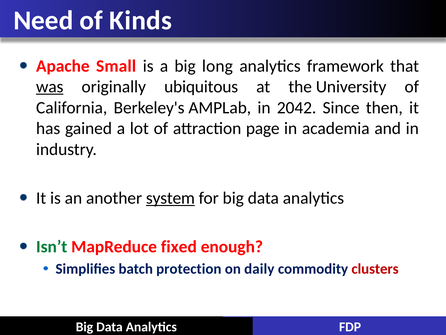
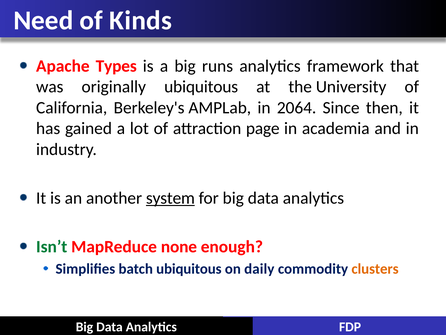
Small: Small -> Types
long: long -> runs
was underline: present -> none
2042: 2042 -> 2064
fixed: fixed -> none
batch protection: protection -> ubiquitous
clusters colour: red -> orange
